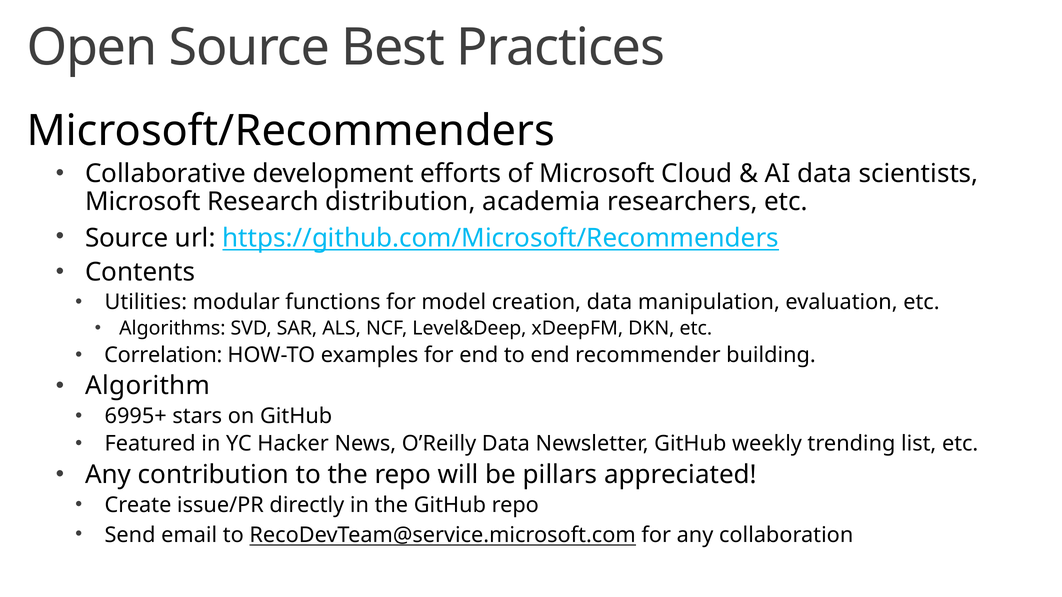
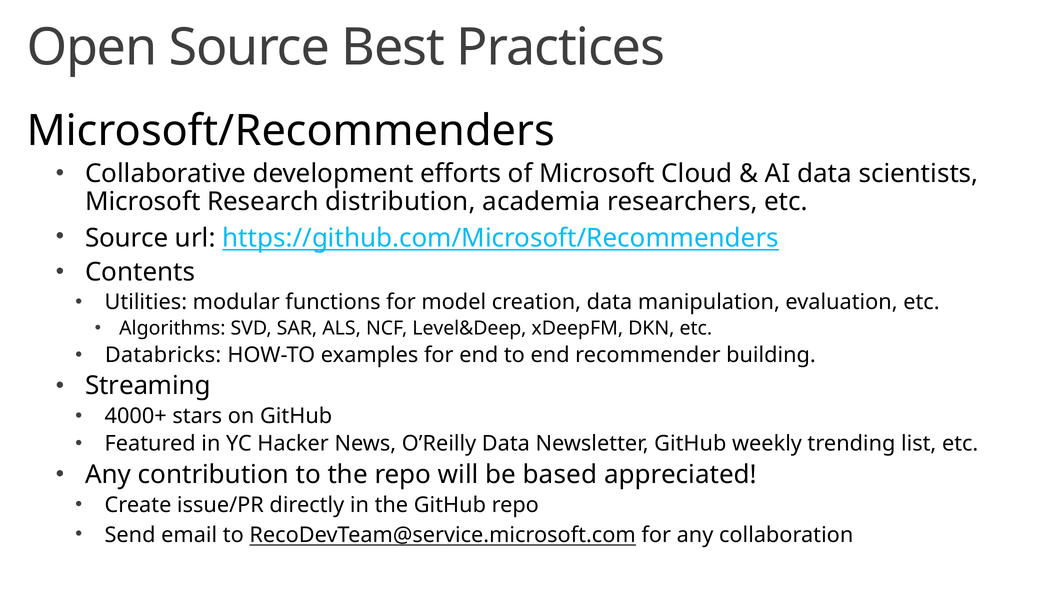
Correlation: Correlation -> Databricks
Algorithm: Algorithm -> Streaming
6995+: 6995+ -> 4000+
pillars: pillars -> based
